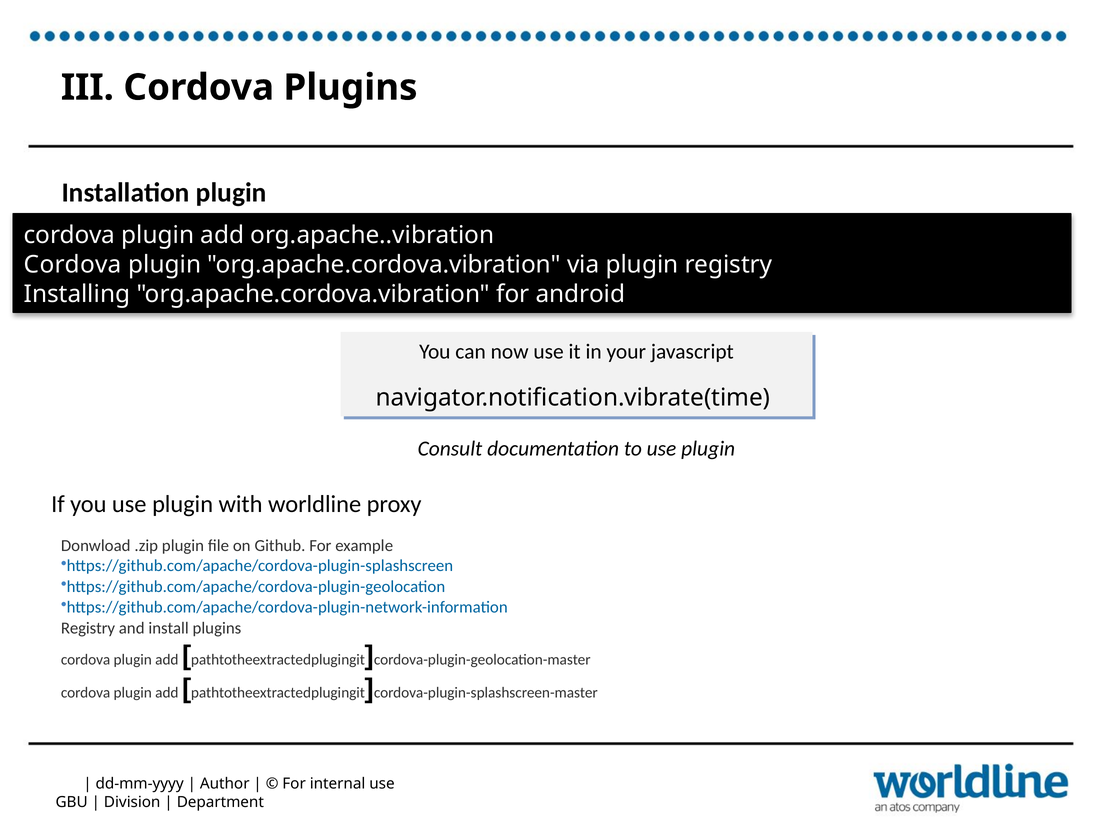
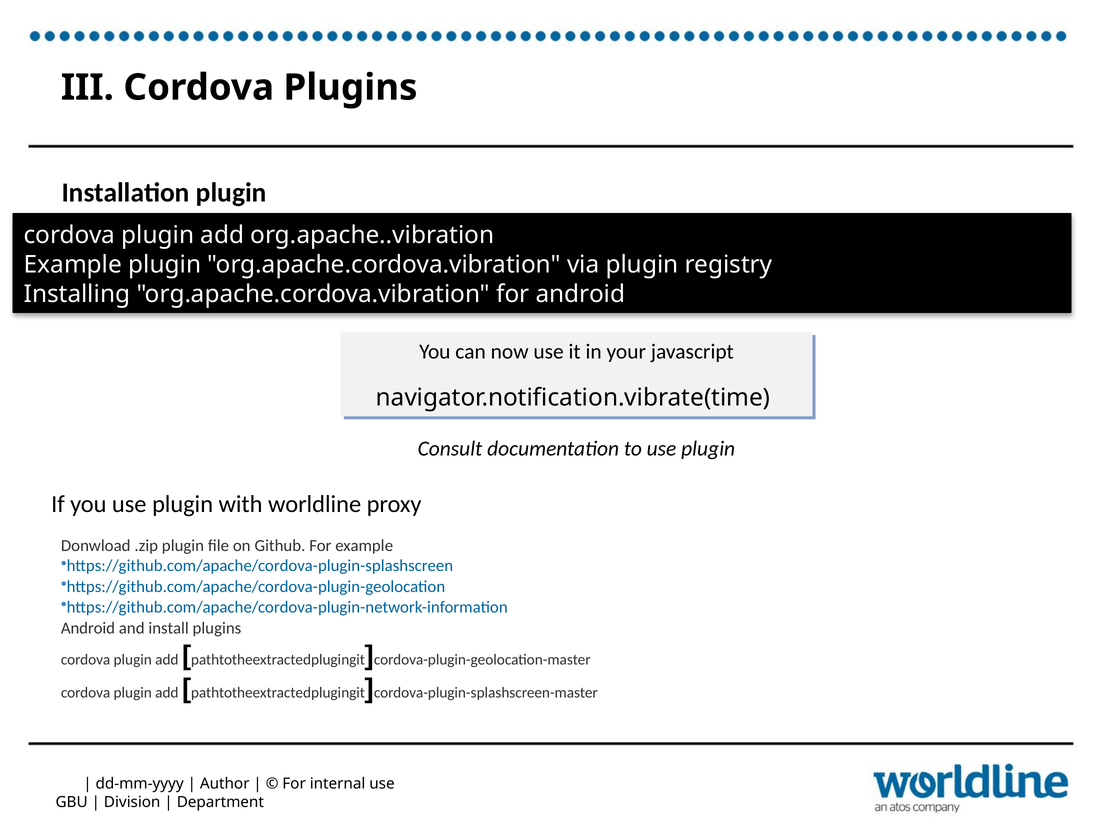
Cordova at (73, 265): Cordova -> Example
Registry at (88, 628): Registry -> Android
